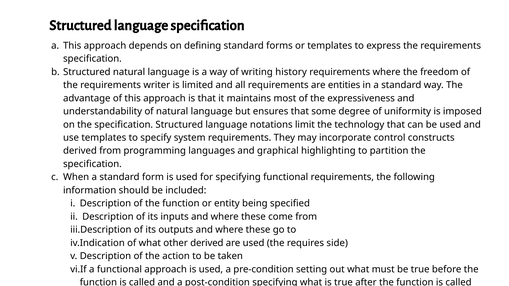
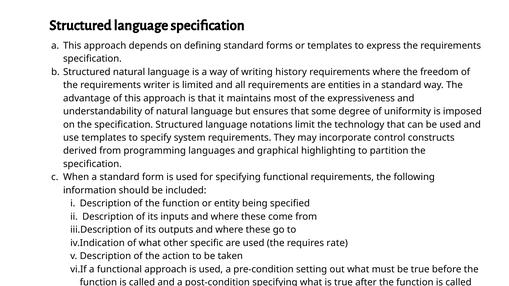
other derived: derived -> specific
requires side: side -> rate
